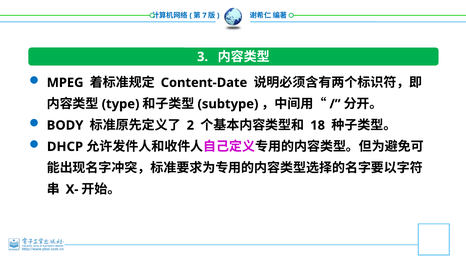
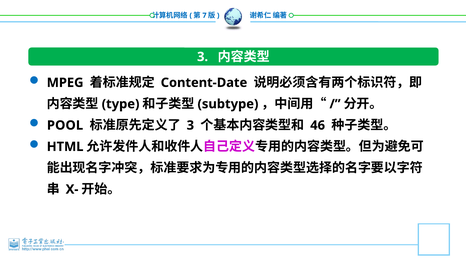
BODY: BODY -> POOL
2 at (190, 125): 2 -> 3
18: 18 -> 46
DHCP: DHCP -> HTML
